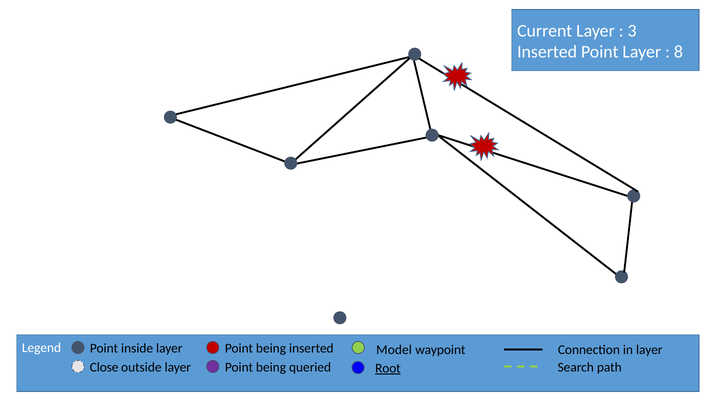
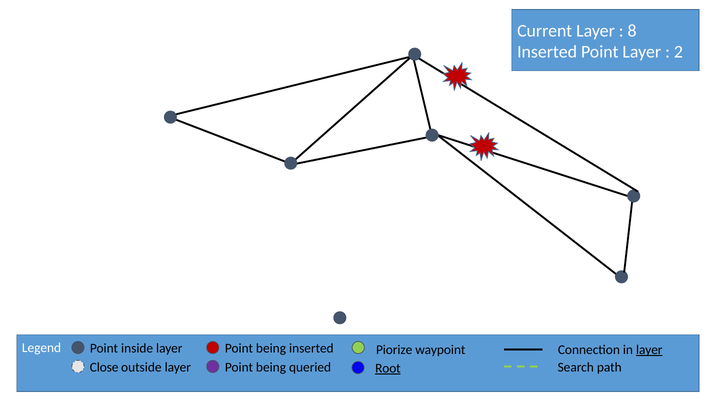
3: 3 -> 8
8: 8 -> 2
Model: Model -> Piorize
layer at (649, 350) underline: none -> present
